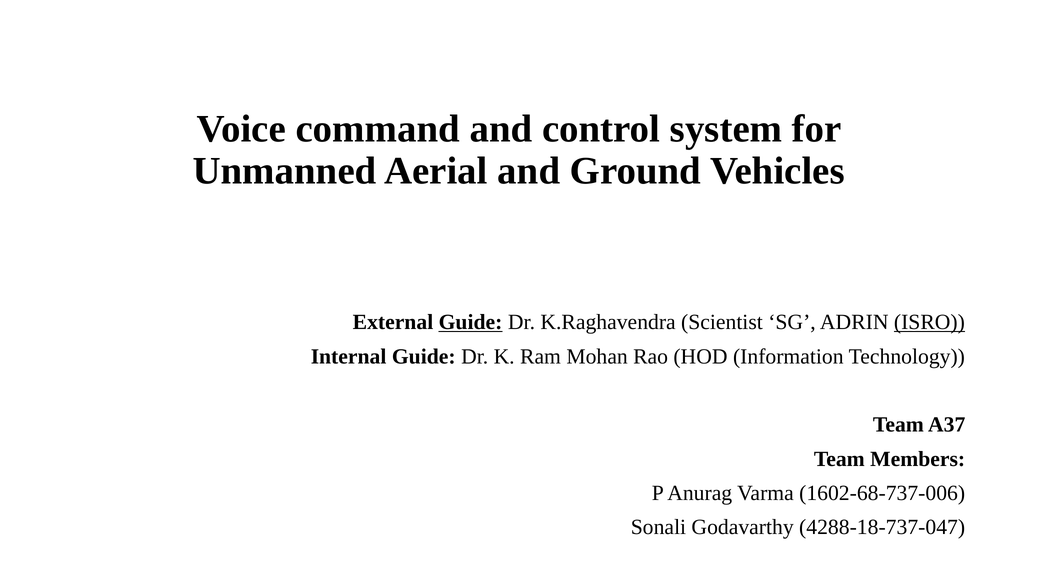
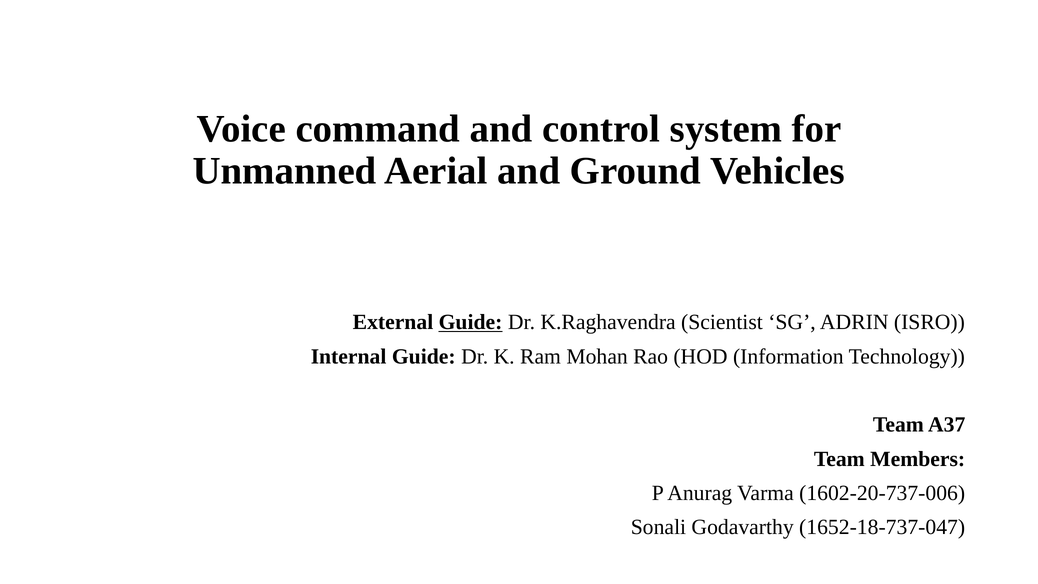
ISRO underline: present -> none
1602-68-737-006: 1602-68-737-006 -> 1602-20-737-006
4288-18-737-047: 4288-18-737-047 -> 1652-18-737-047
